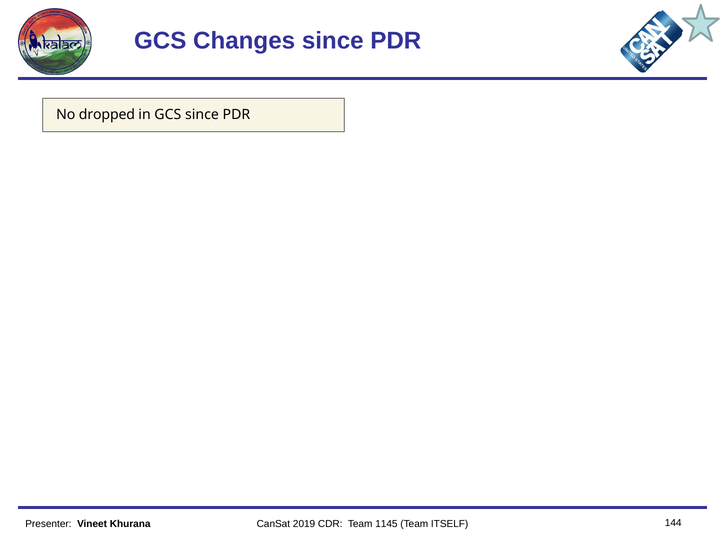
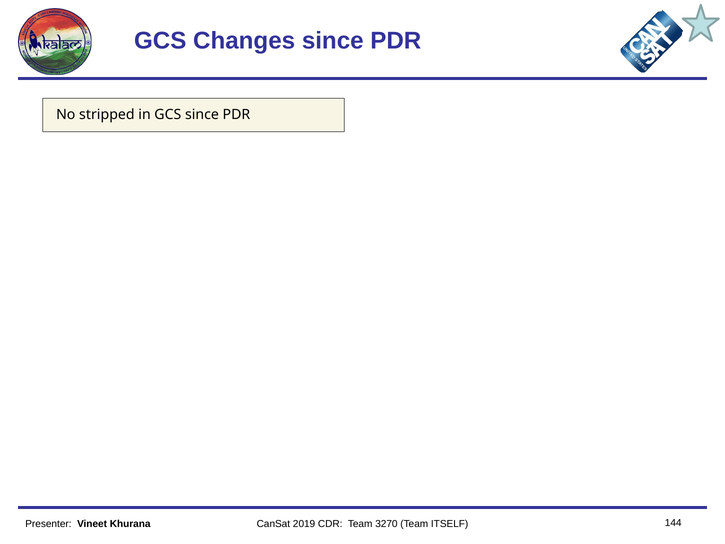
dropped: dropped -> stripped
1145: 1145 -> 3270
